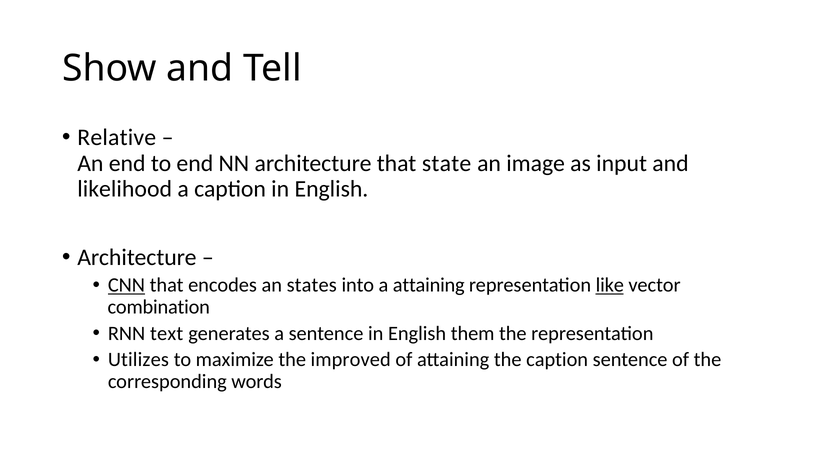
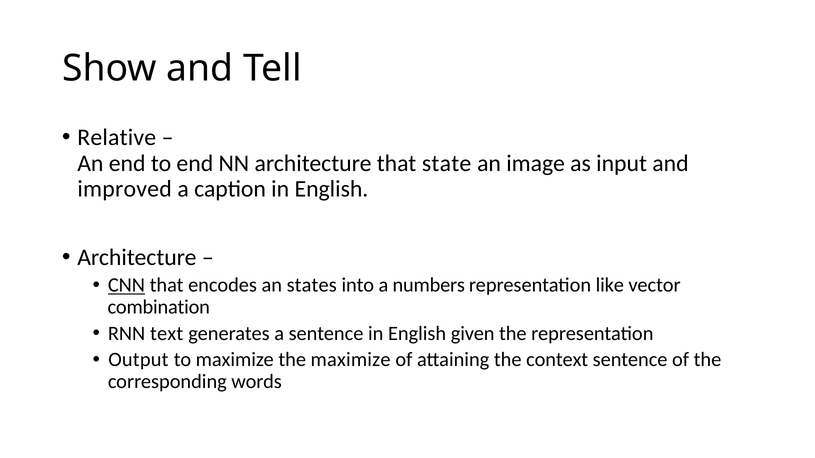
likelihood: likelihood -> improved
a attaining: attaining -> numbers
like underline: present -> none
them: them -> given
Utilizes: Utilizes -> Output
the improved: improved -> maximize
the caption: caption -> context
